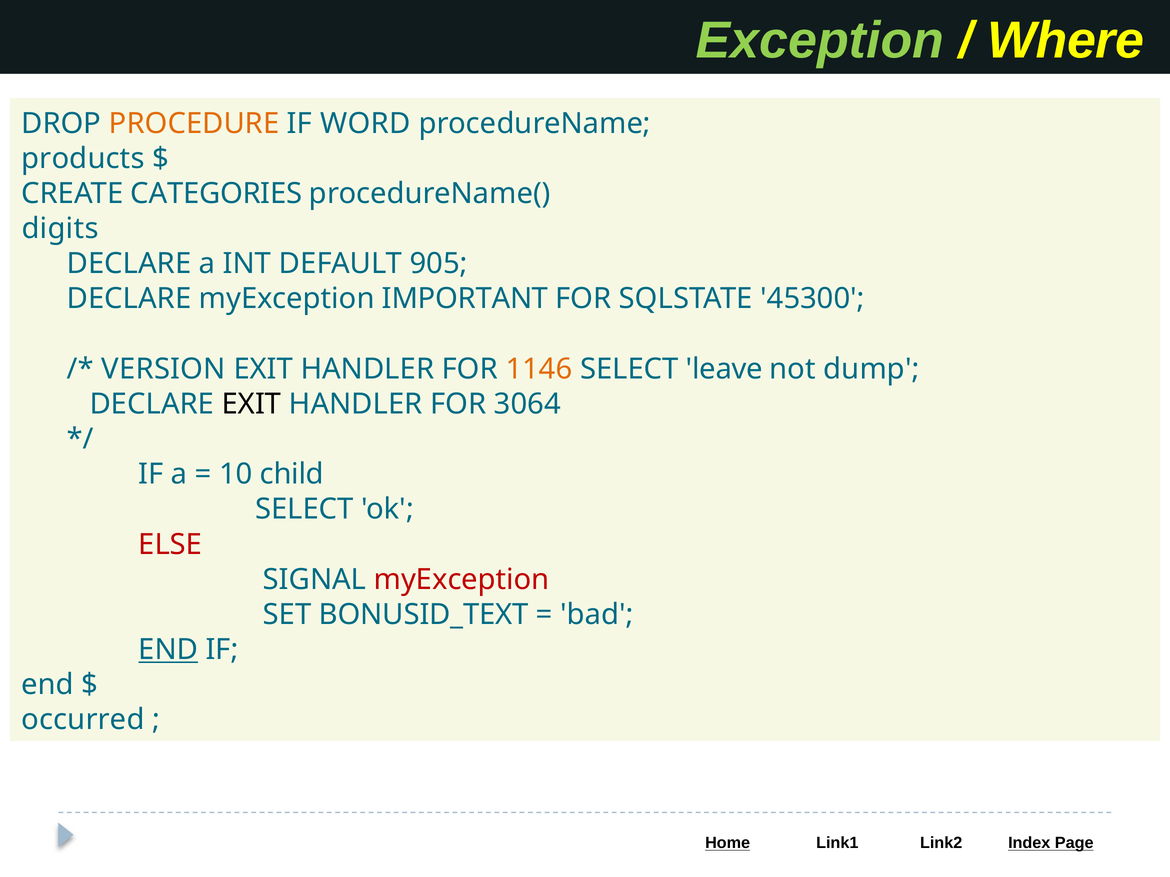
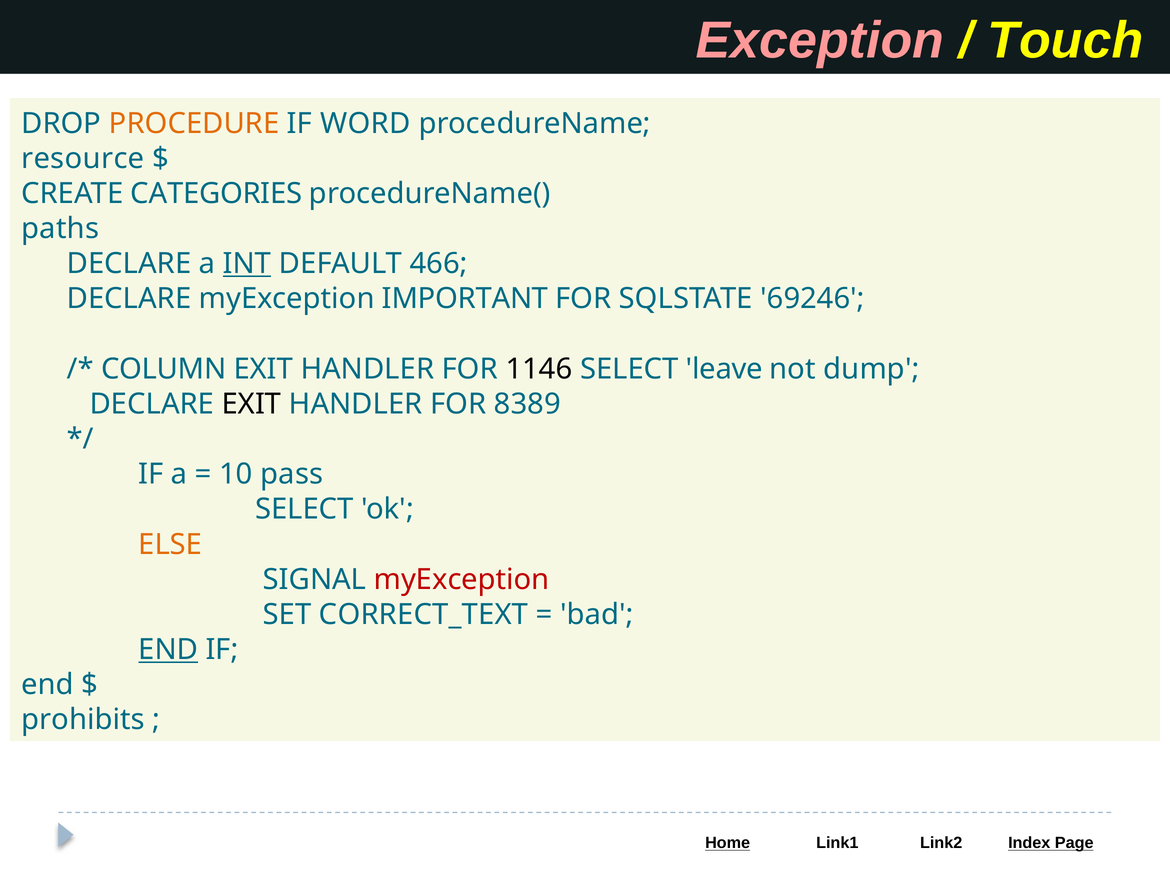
Exception colour: light green -> pink
Where: Where -> Touch
products: products -> resource
digits: digits -> paths
INT underline: none -> present
905: 905 -> 466
45300: 45300 -> 69246
VERSION: VERSION -> COLUMN
1146 colour: orange -> black
3064: 3064 -> 8389
child: child -> pass
ELSE colour: red -> orange
BONUSID_TEXT: BONUSID_TEXT -> CORRECT_TEXT
occurred: occurred -> prohibits
